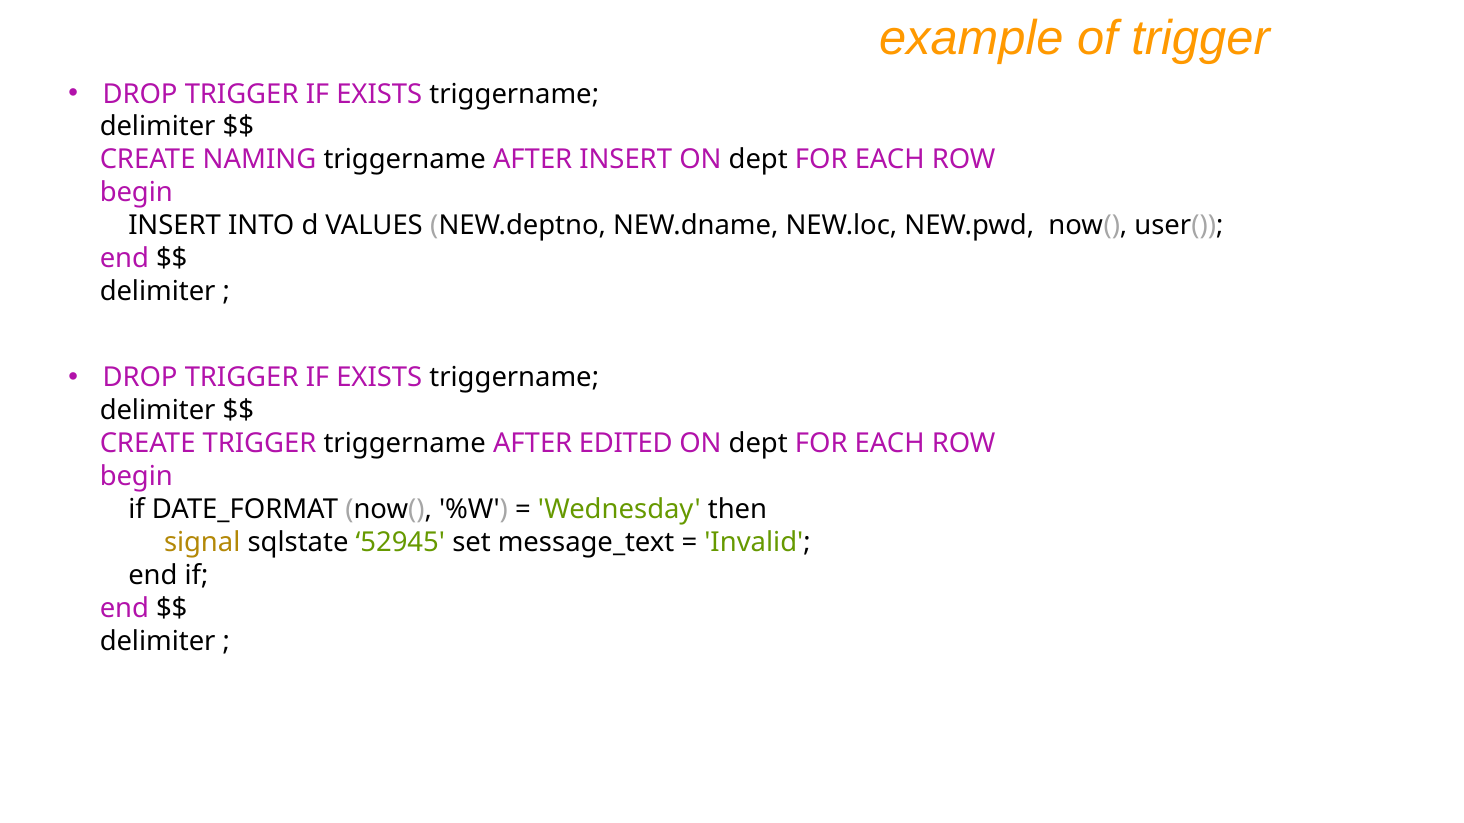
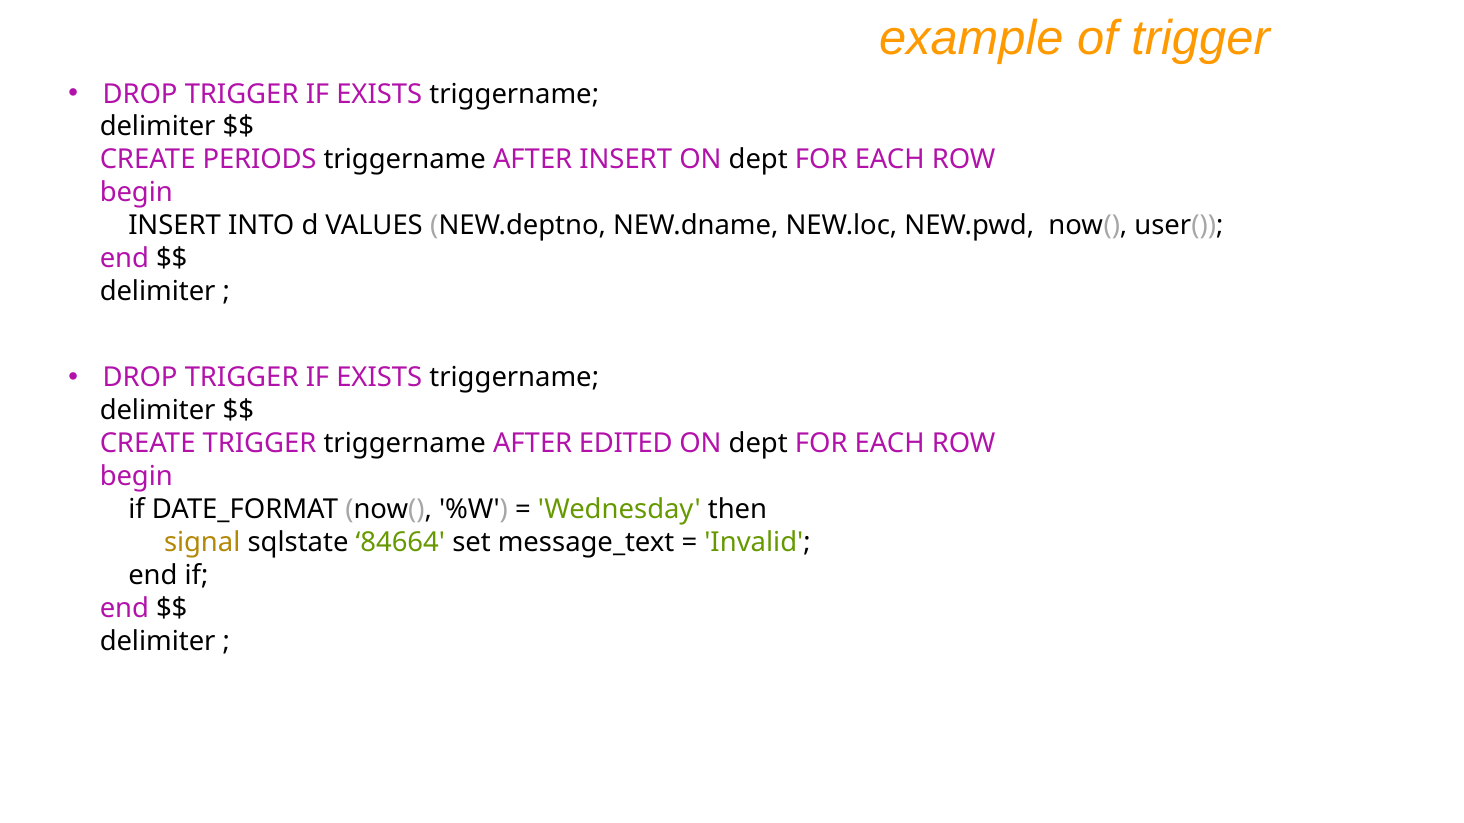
NAMING: NAMING -> PERIODS
52945: 52945 -> 84664
